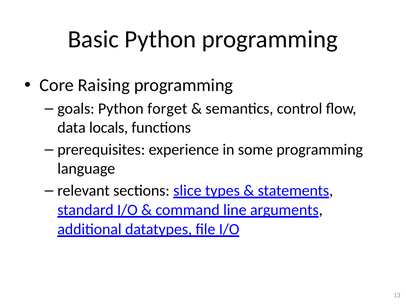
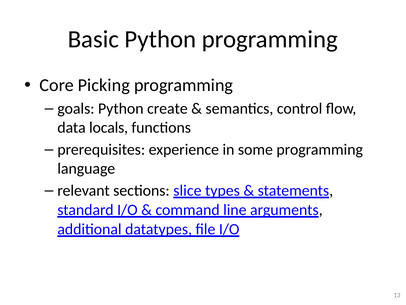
Raising: Raising -> Picking
forget: forget -> create
